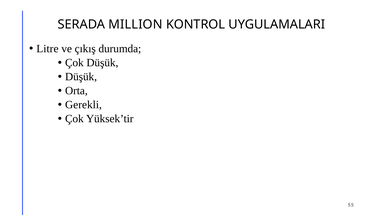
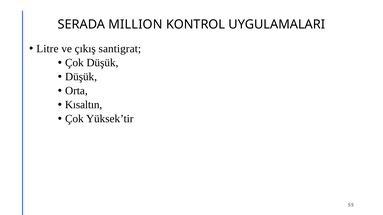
durumda: durumda -> santigrat
Gerekli: Gerekli -> Kısaltın
